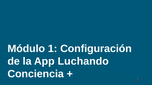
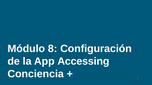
1: 1 -> 8
Luchando: Luchando -> Accessing
